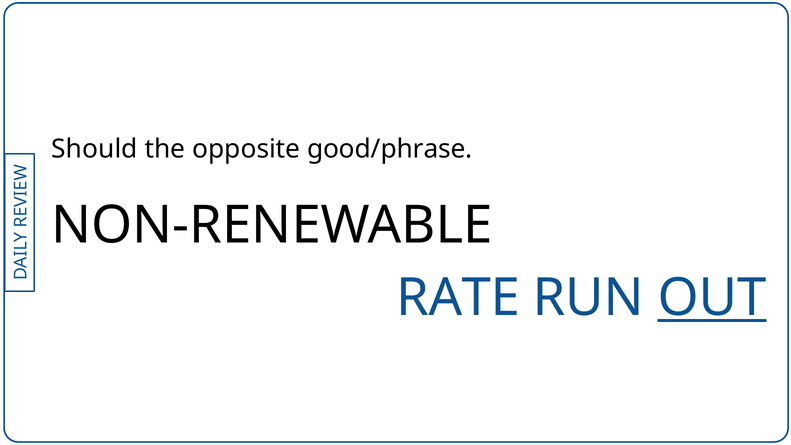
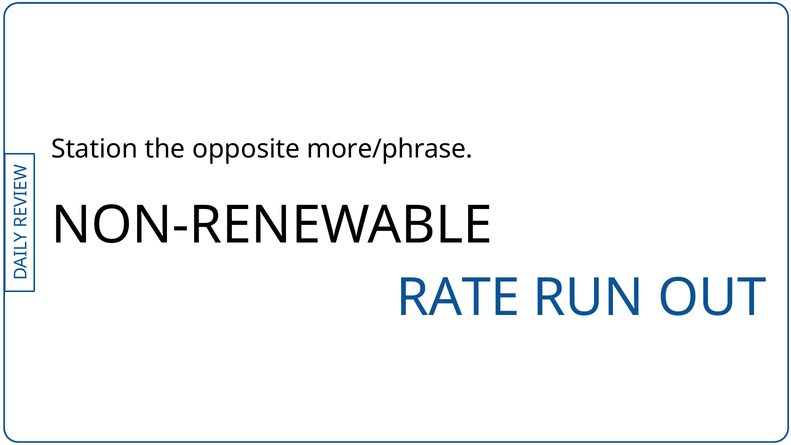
Should: Should -> Station
good/phrase: good/phrase -> more/phrase
OUT underline: present -> none
